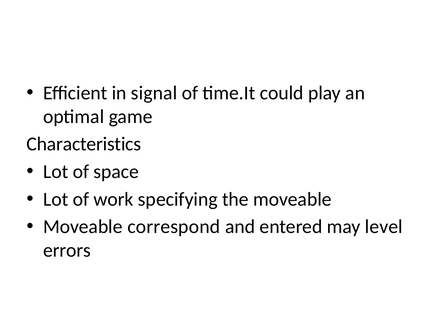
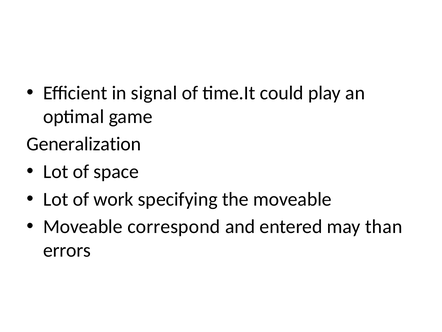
Characteristics: Characteristics -> Generalization
level: level -> than
